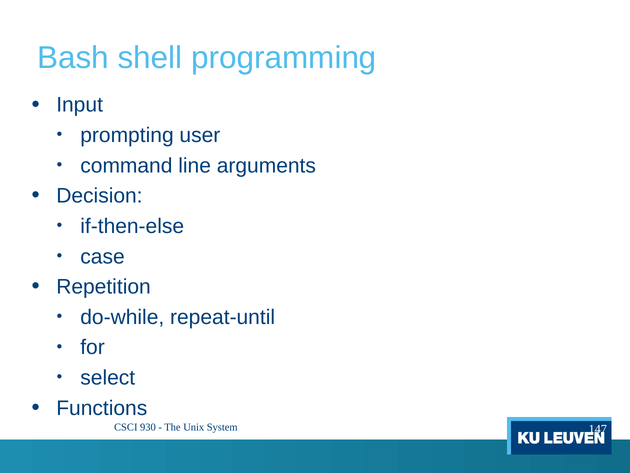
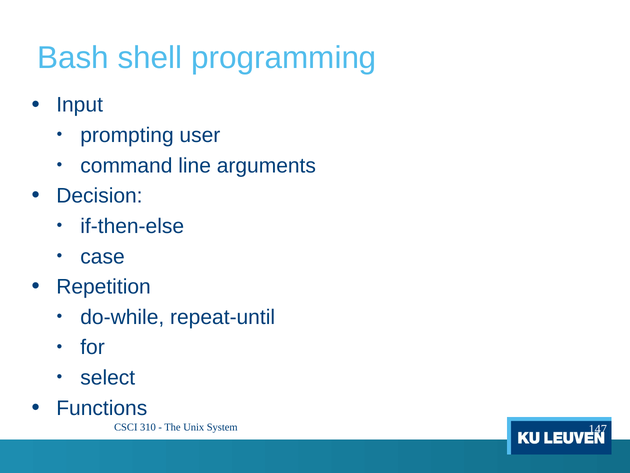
930: 930 -> 310
